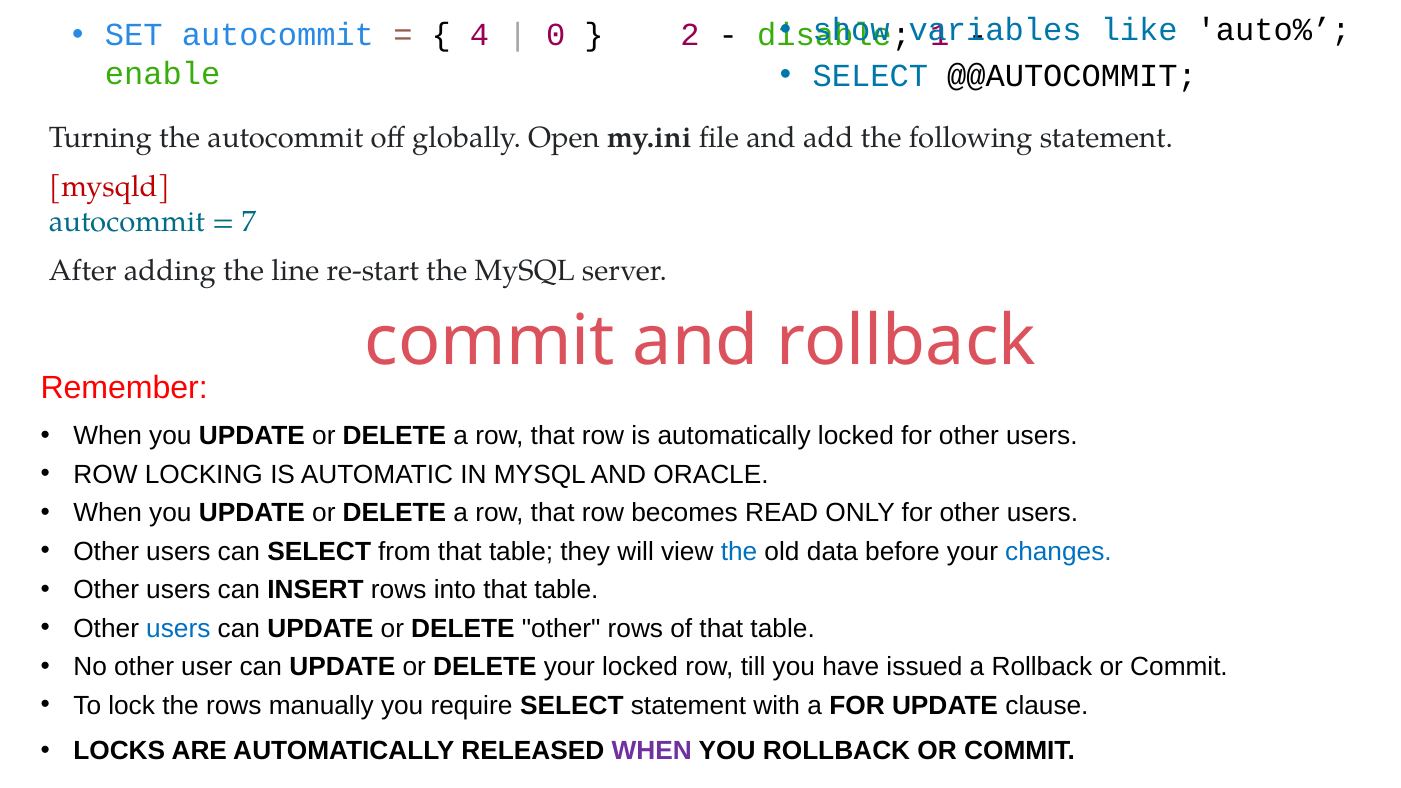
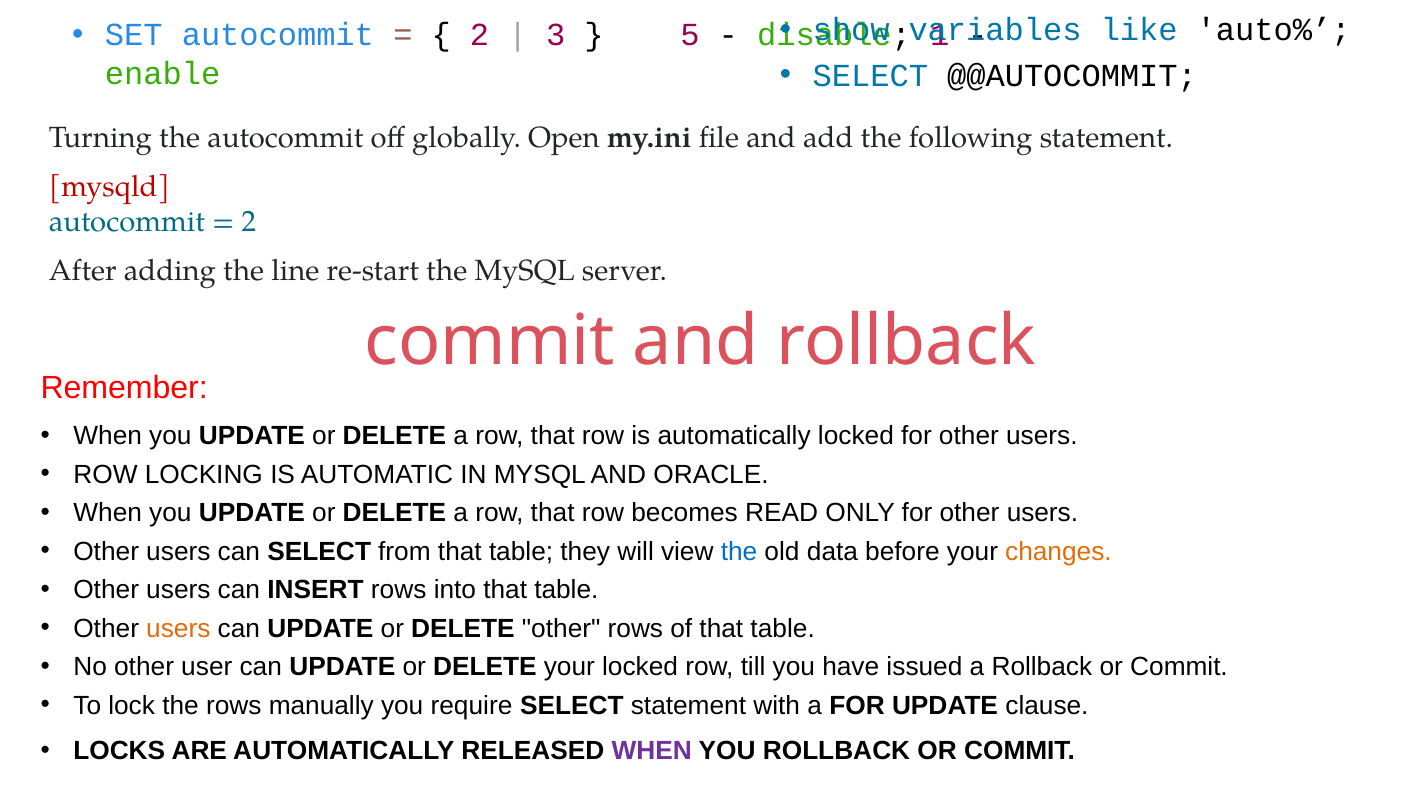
4 at (480, 35): 4 -> 2
0: 0 -> 3
2: 2 -> 5
7 at (249, 221): 7 -> 2
changes colour: blue -> orange
users at (178, 629) colour: blue -> orange
